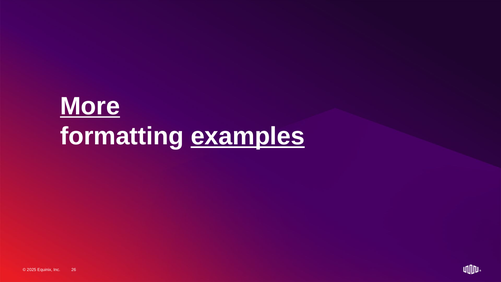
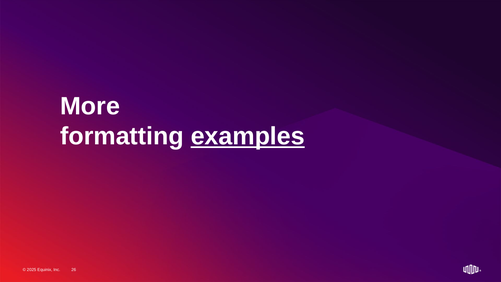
More underline: present -> none
